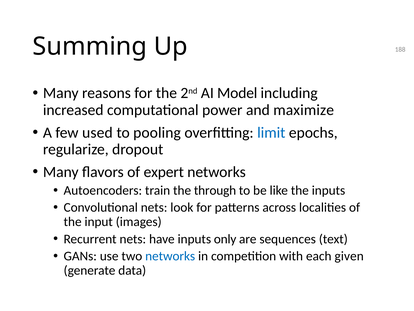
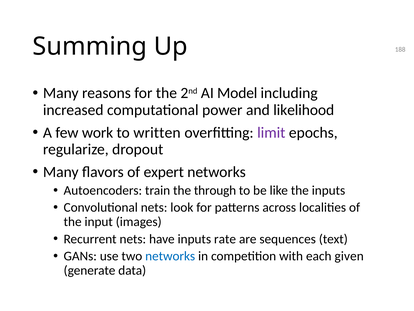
maximize: maximize -> likelihood
used: used -> work
pooling: pooling -> written
limit colour: blue -> purple
only: only -> rate
